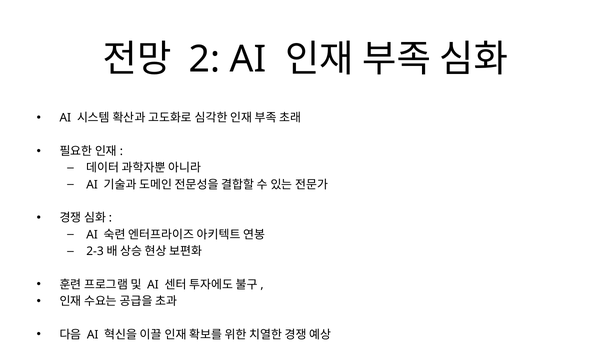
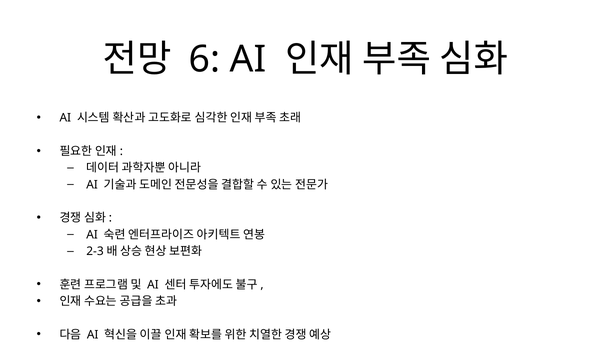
2: 2 -> 6
